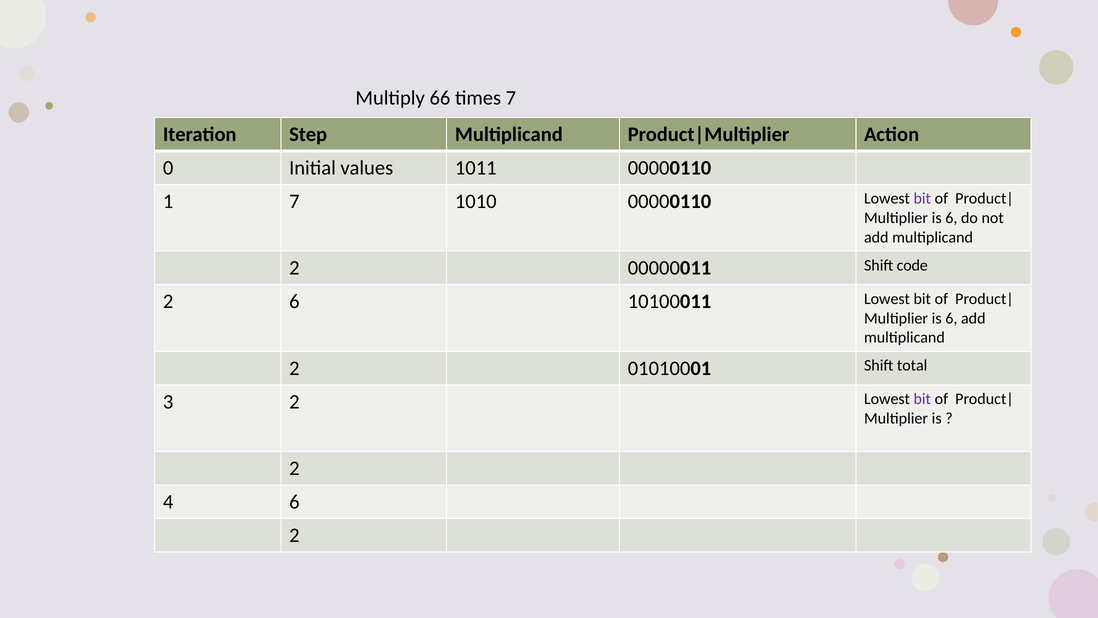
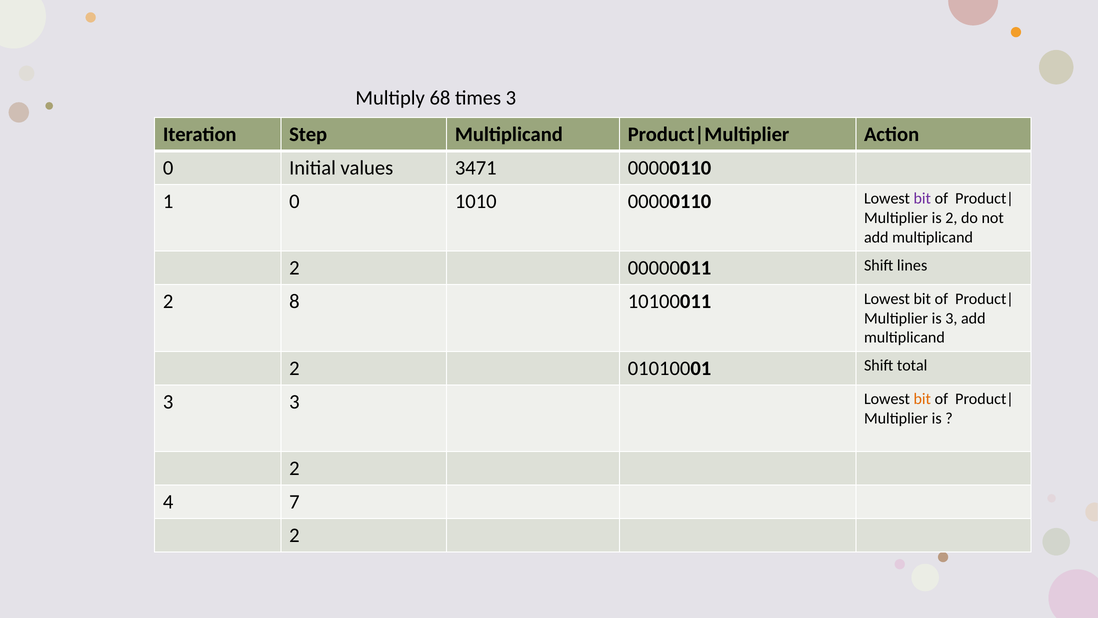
66: 66 -> 68
times 7: 7 -> 3
1011: 1011 -> 3471
1 7: 7 -> 0
6 at (951, 218): 6 -> 2
code: code -> lines
2 6: 6 -> 8
6 at (951, 318): 6 -> 3
3 2: 2 -> 3
bit at (922, 399) colour: purple -> orange
4 6: 6 -> 7
